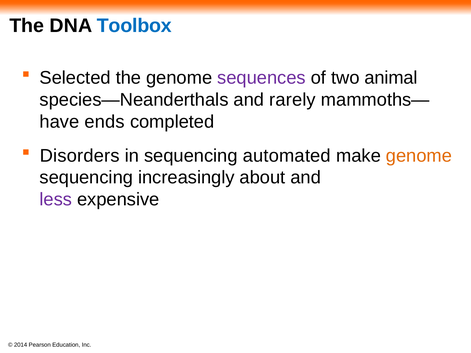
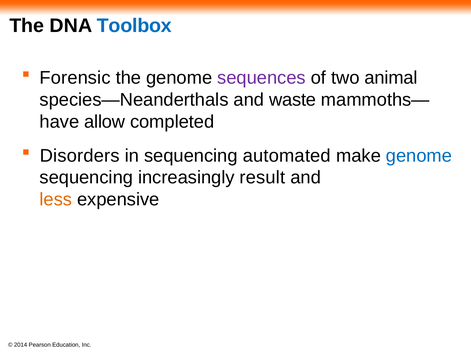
Selected: Selected -> Forensic
rarely: rarely -> waste
ends: ends -> allow
genome at (419, 156) colour: orange -> blue
about: about -> result
less colour: purple -> orange
